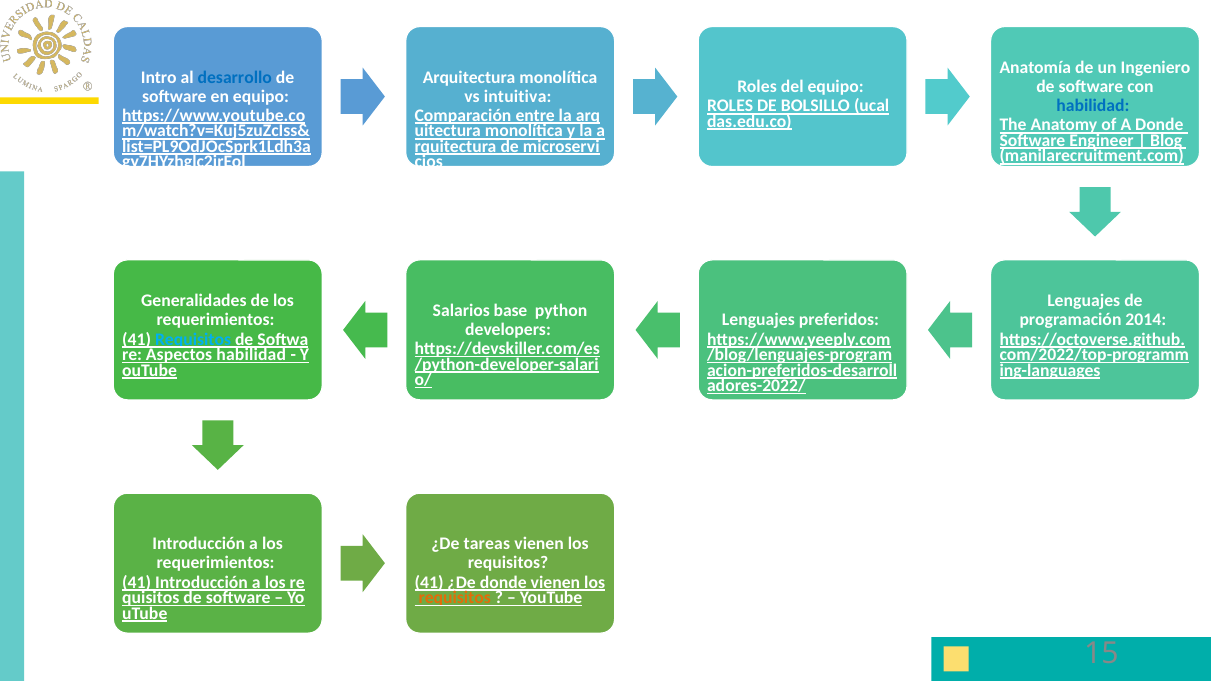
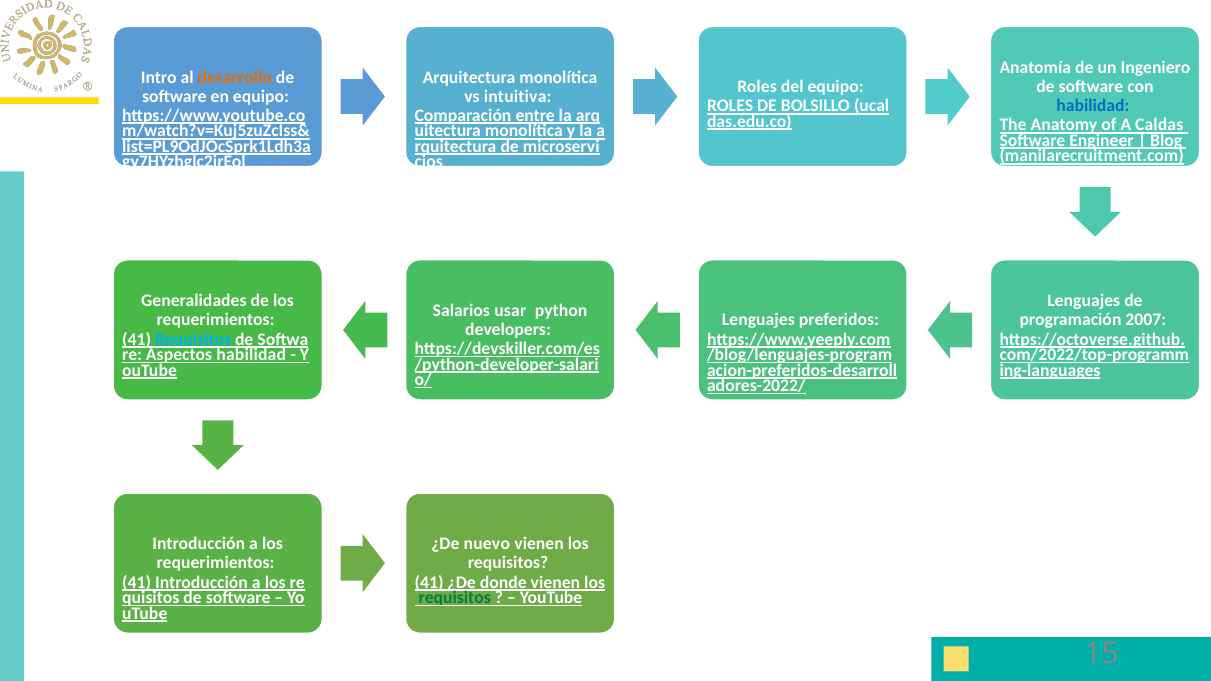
desarrollo colour: blue -> orange
A Donde: Donde -> Caldas
base: base -> usar
2014: 2014 -> 2007
tareas: tareas -> nuevo
requisitos at (455, 598) colour: orange -> green
